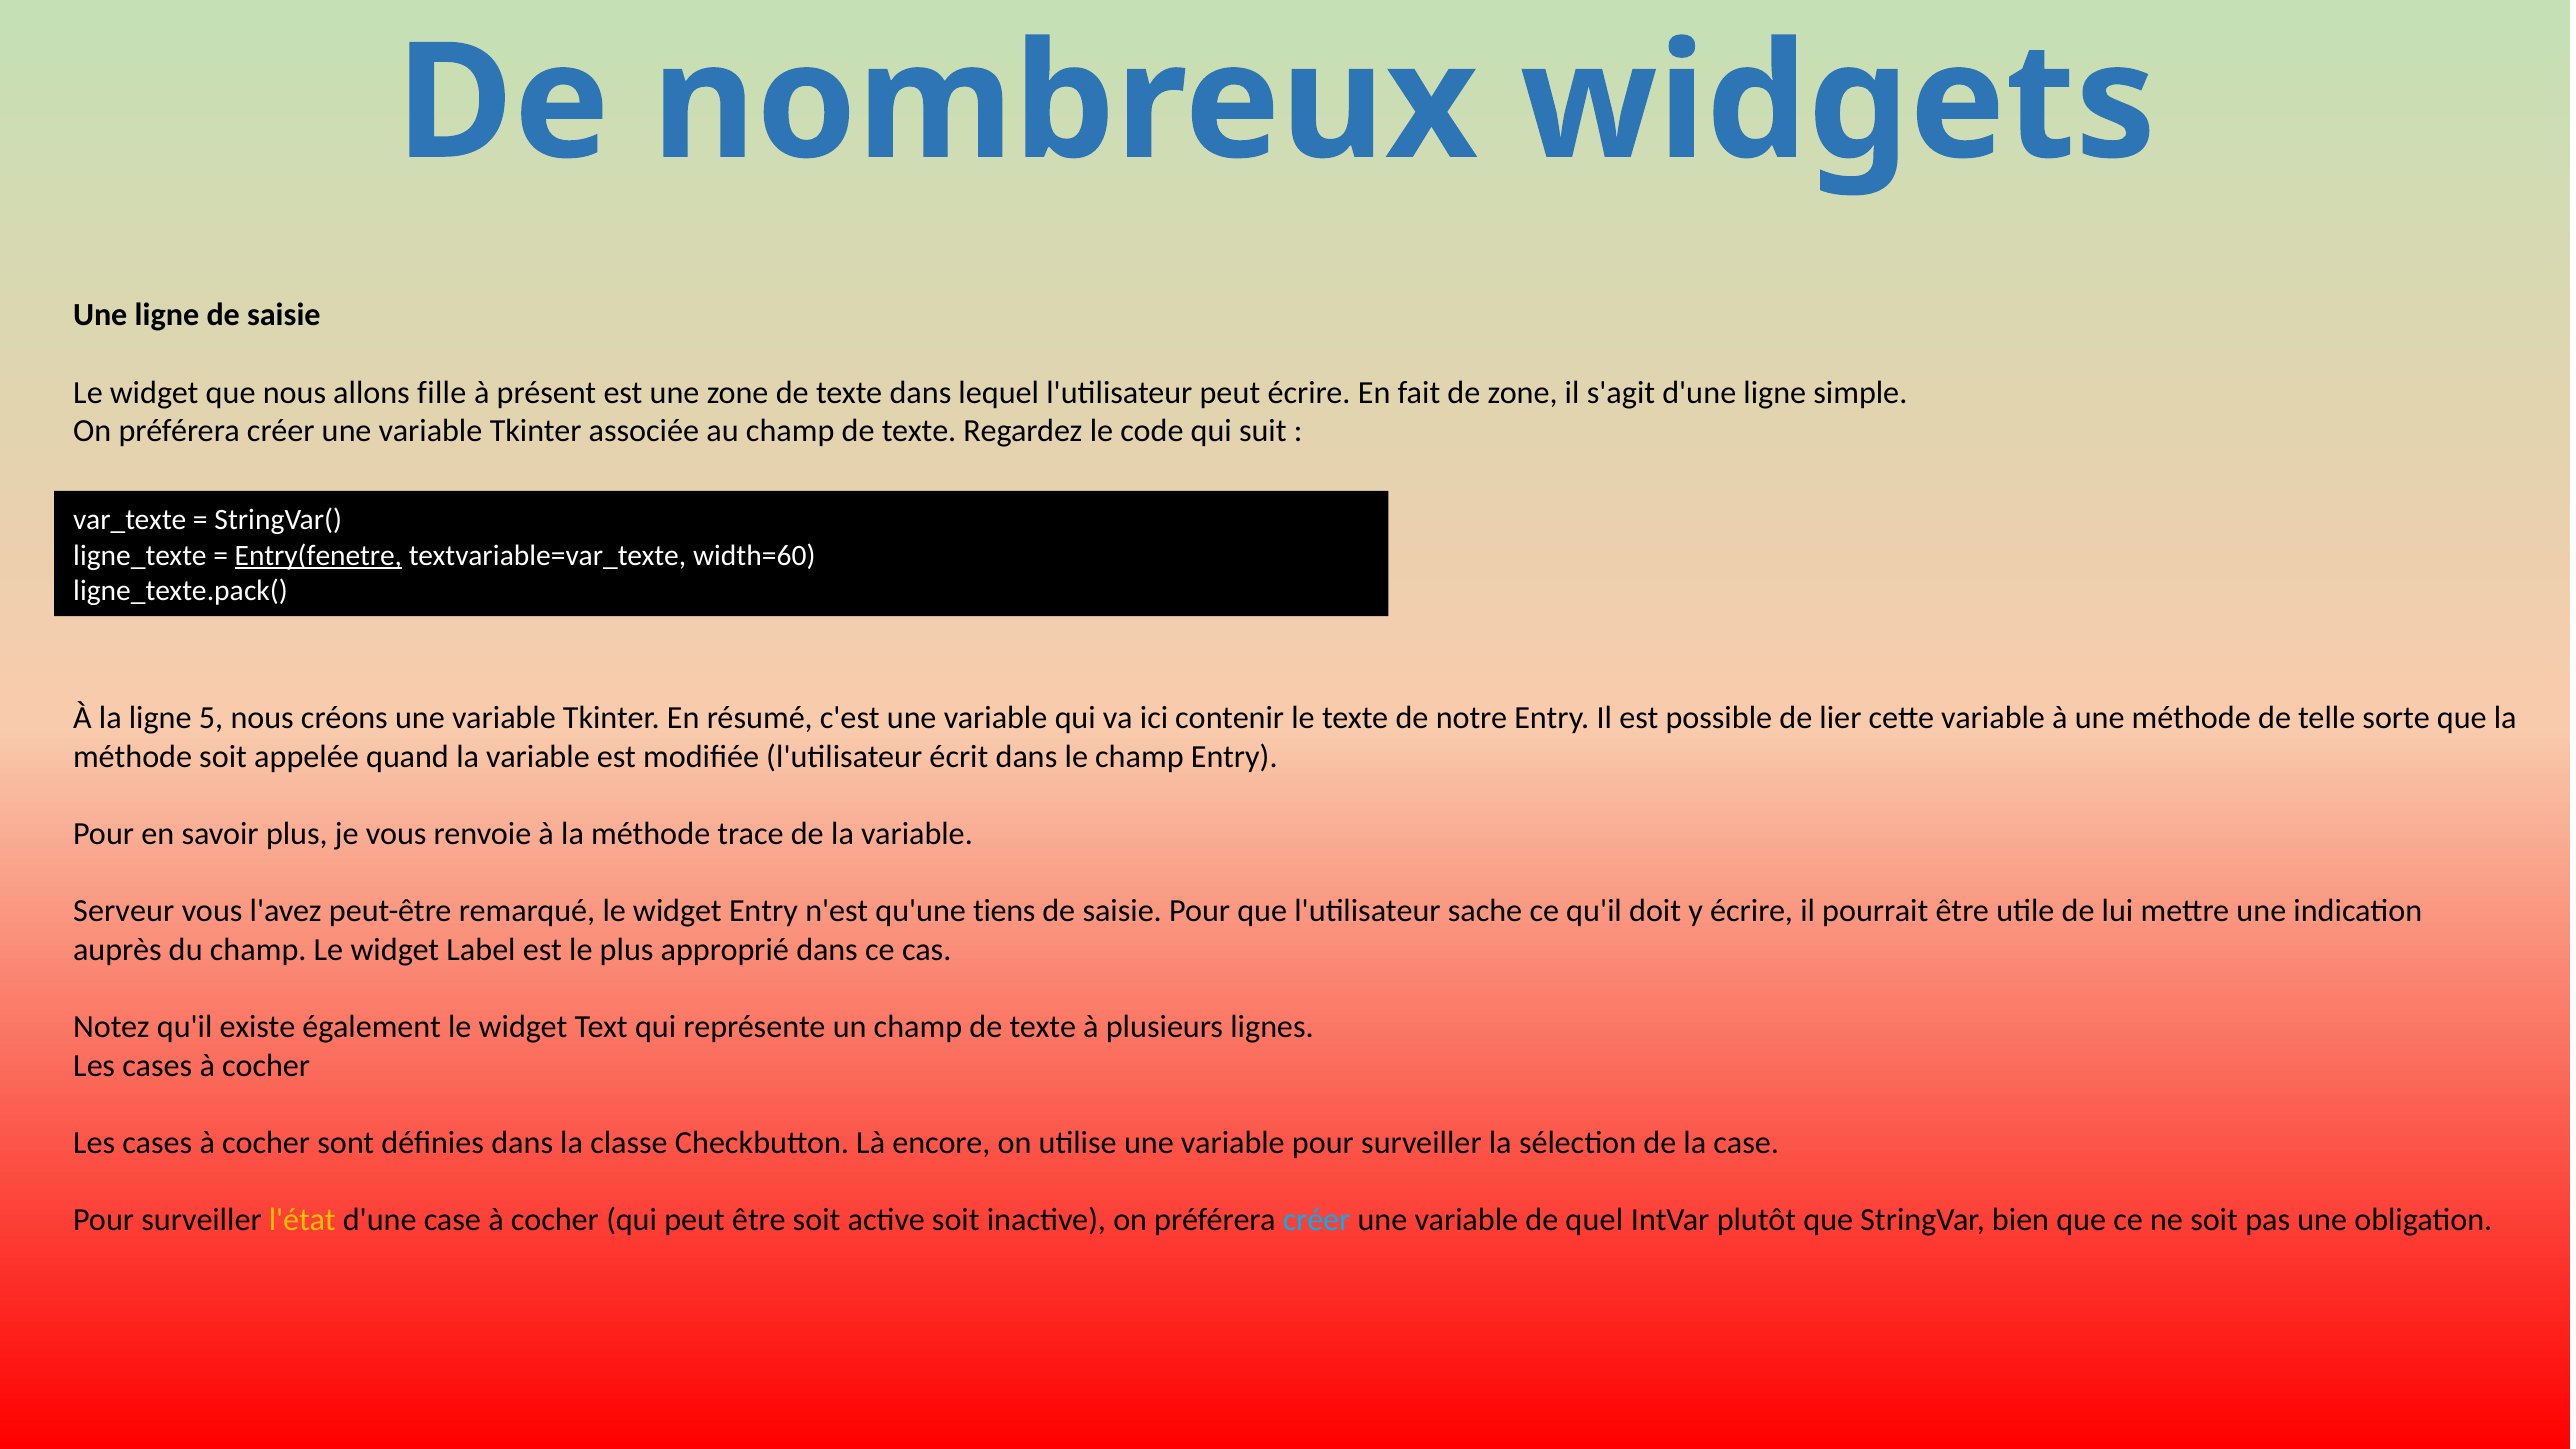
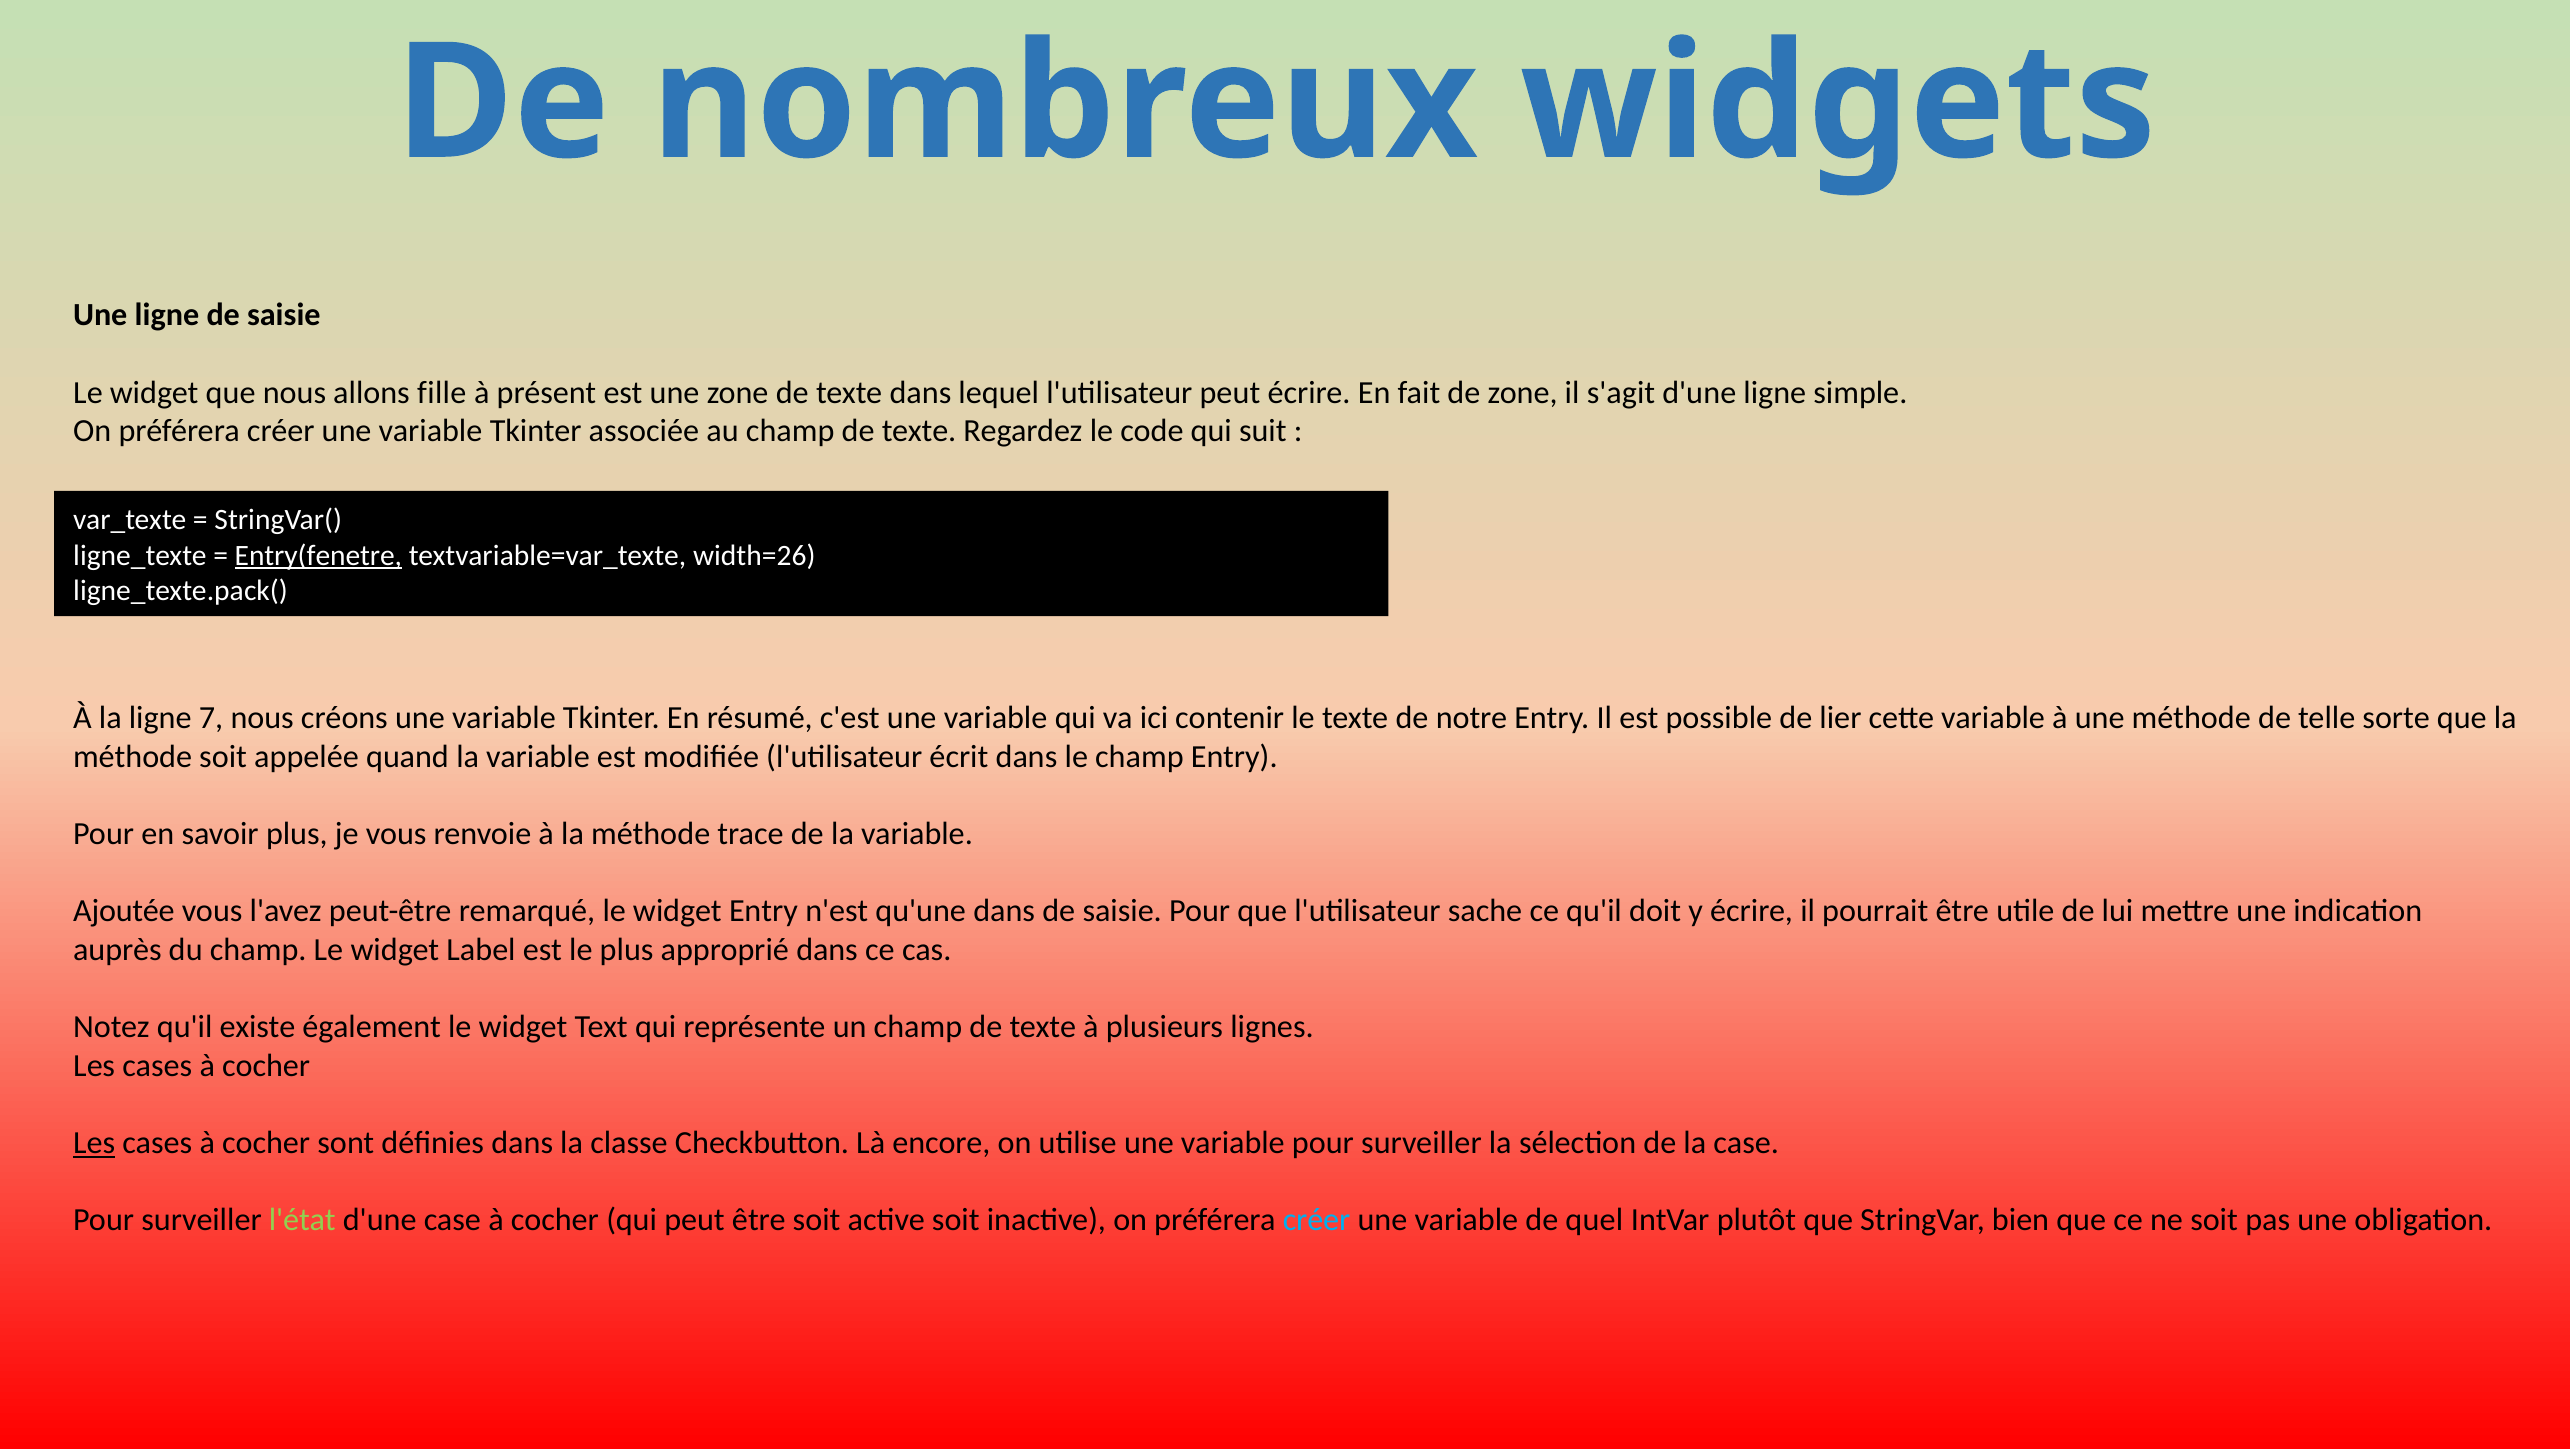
width=60: width=60 -> width=26
5: 5 -> 7
Serveur: Serveur -> Ajoutée
qu'une tiens: tiens -> dans
Les at (94, 1143) underline: none -> present
l'état colour: yellow -> light green
